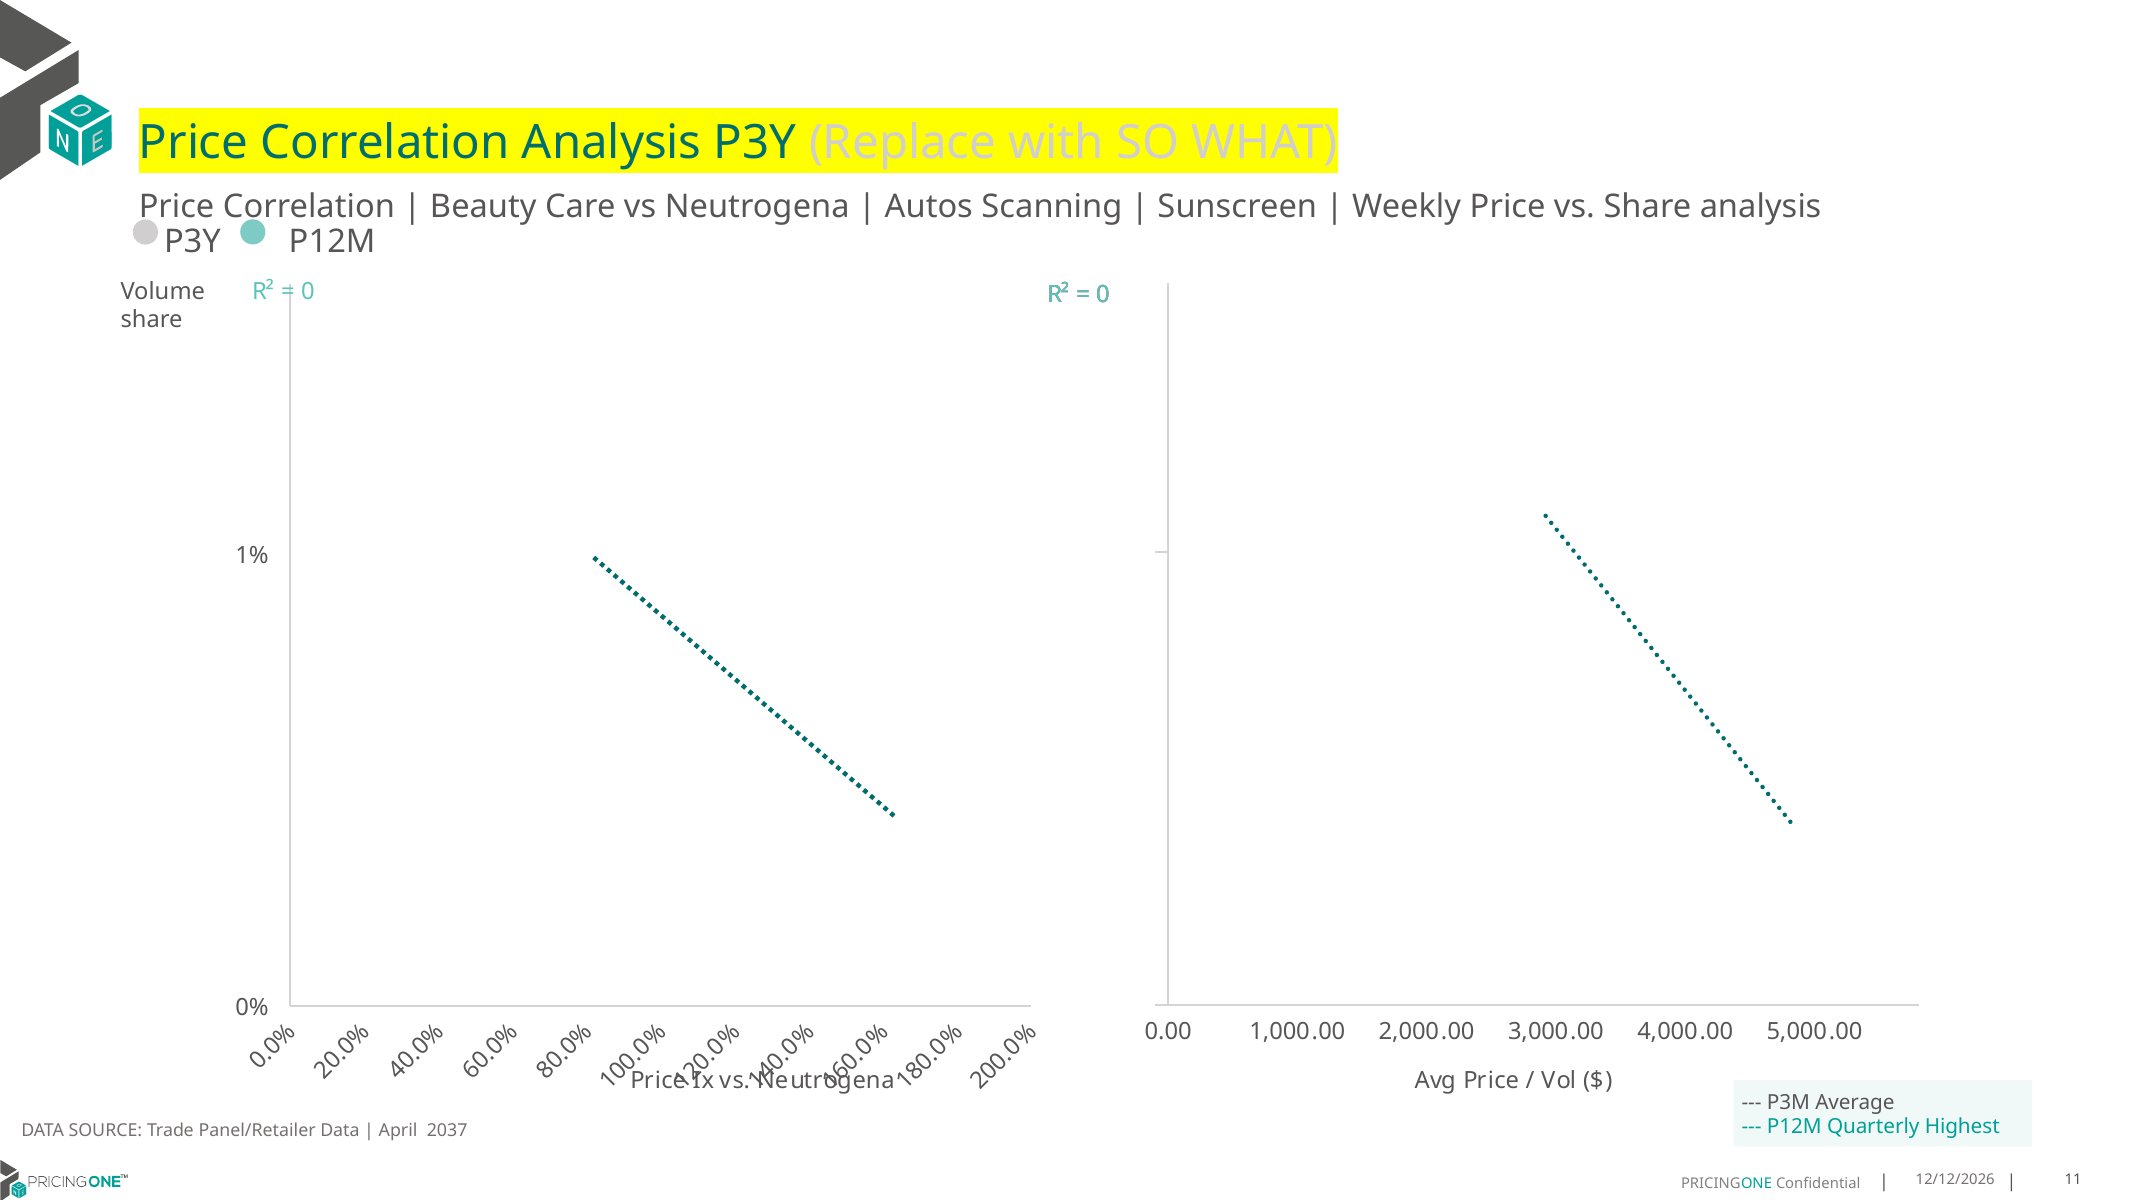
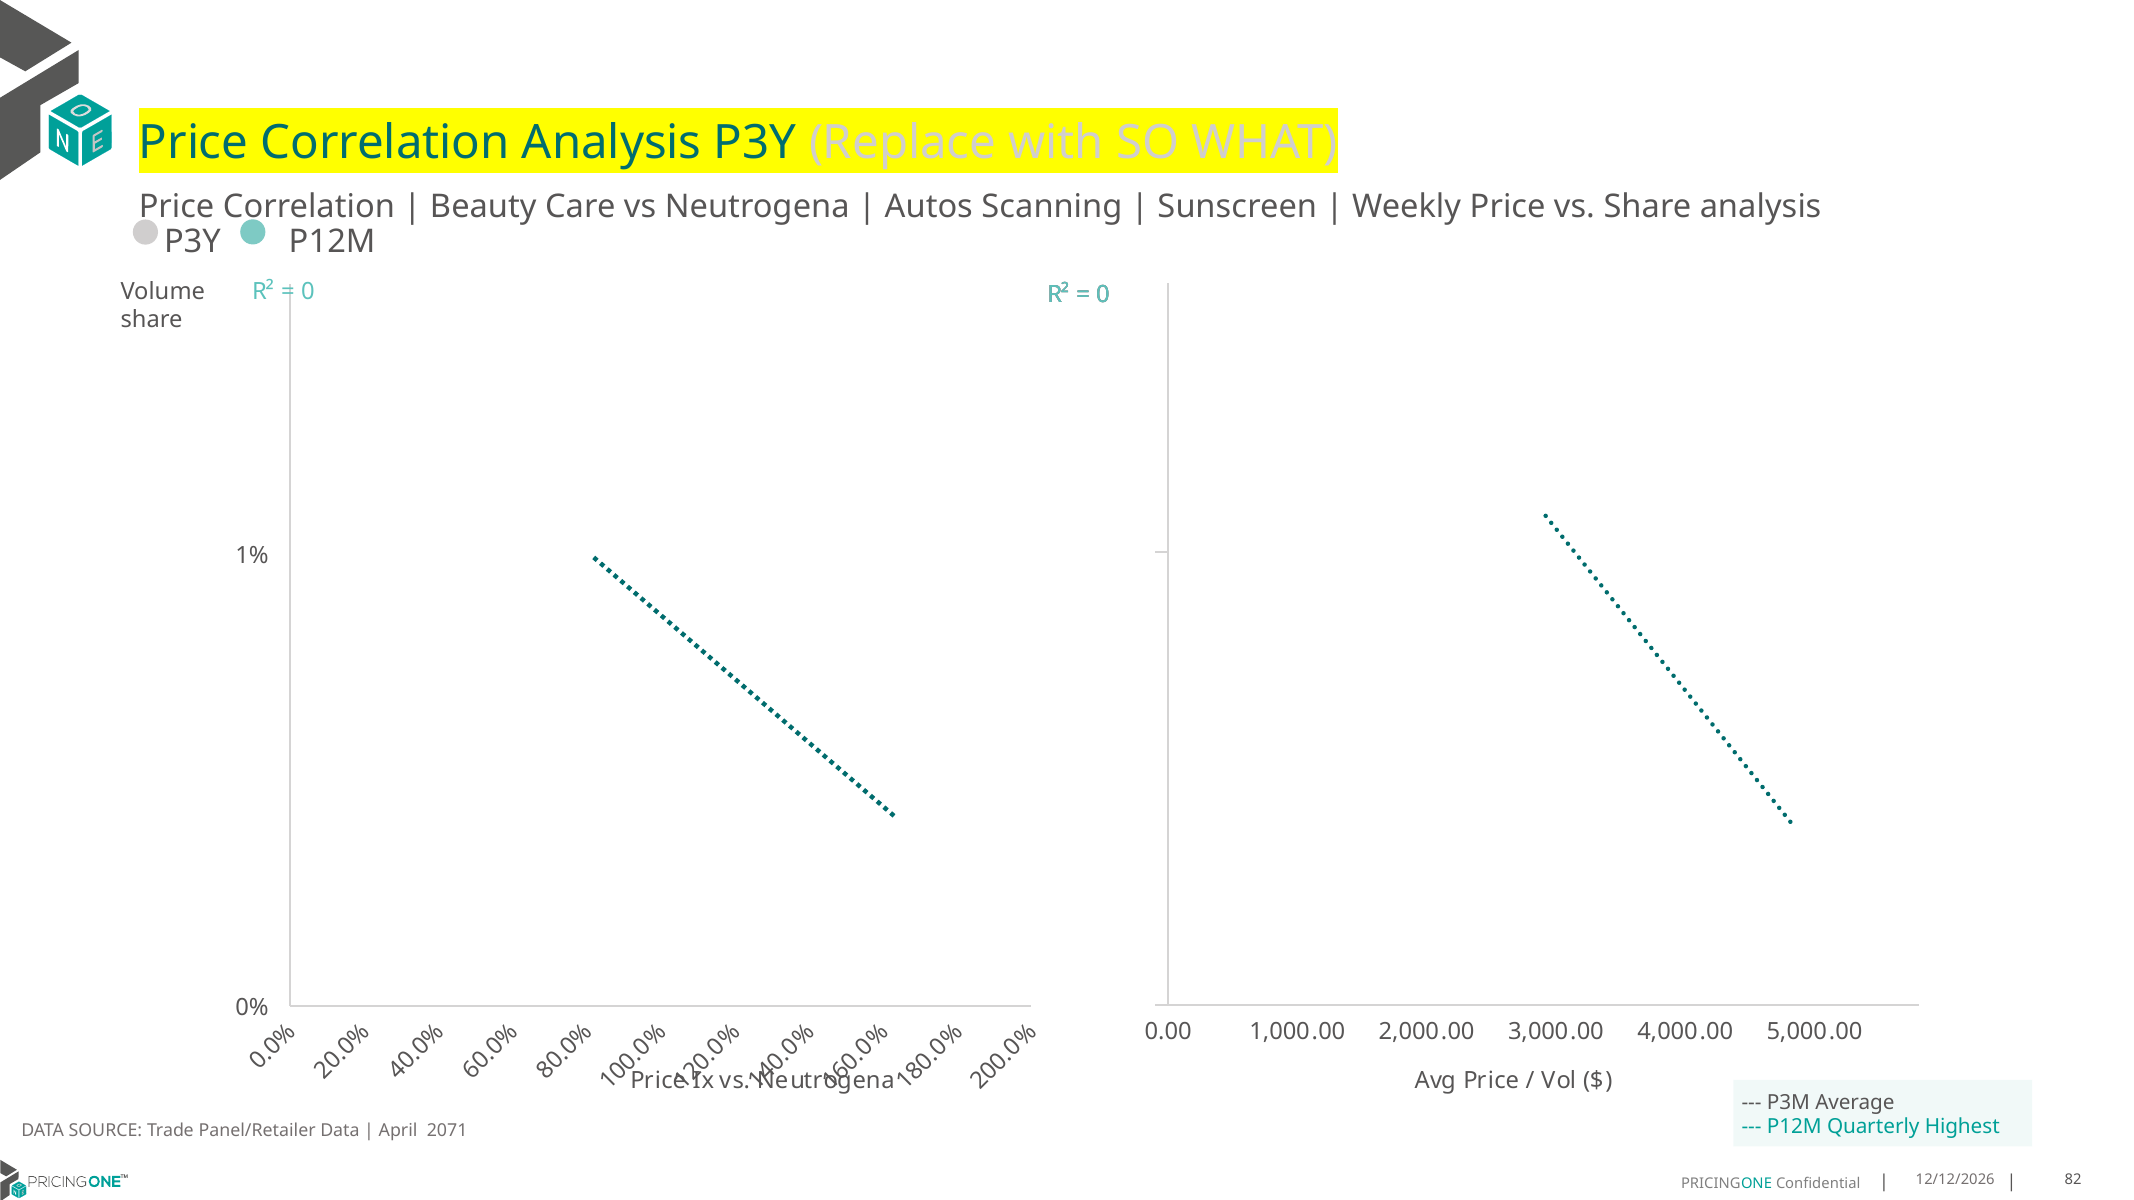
2037: 2037 -> 2071
11: 11 -> 82
